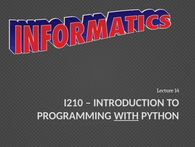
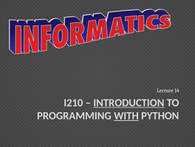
INTRODUCTION underline: none -> present
